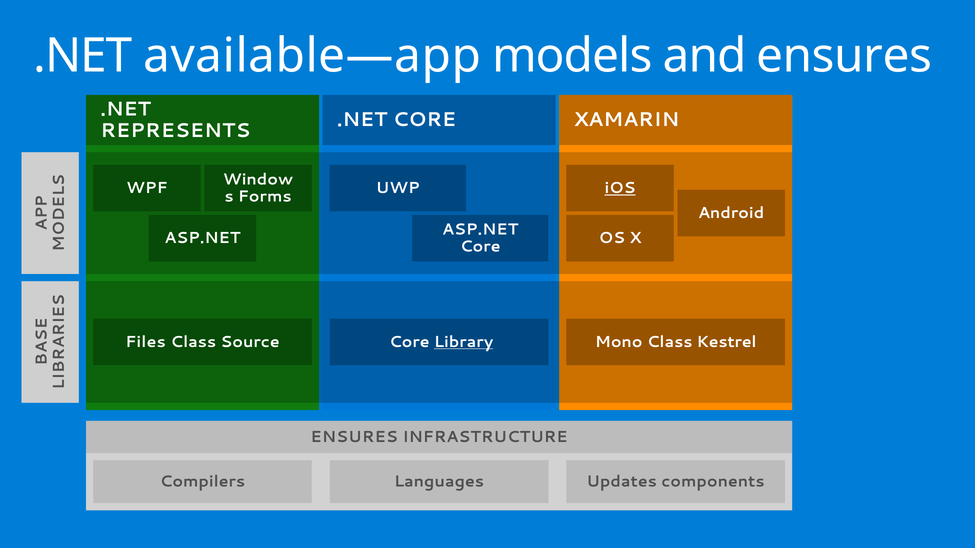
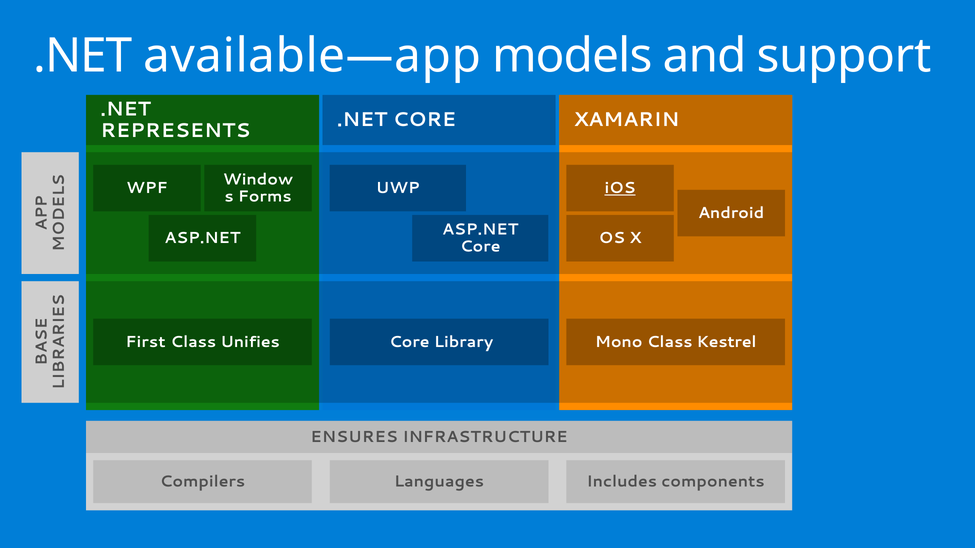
and ensures: ensures -> support
Files: Files -> First
Source: Source -> Unifies
Library underline: present -> none
Updates: Updates -> Includes
